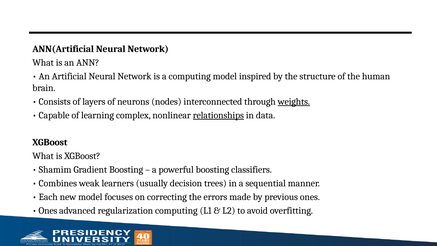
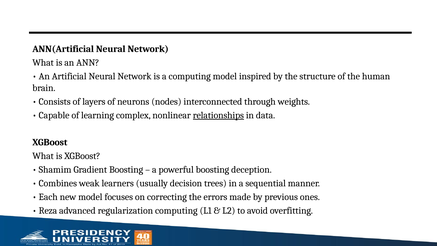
weights underline: present -> none
classifiers: classifiers -> deception
Ones at (48, 211): Ones -> Reza
